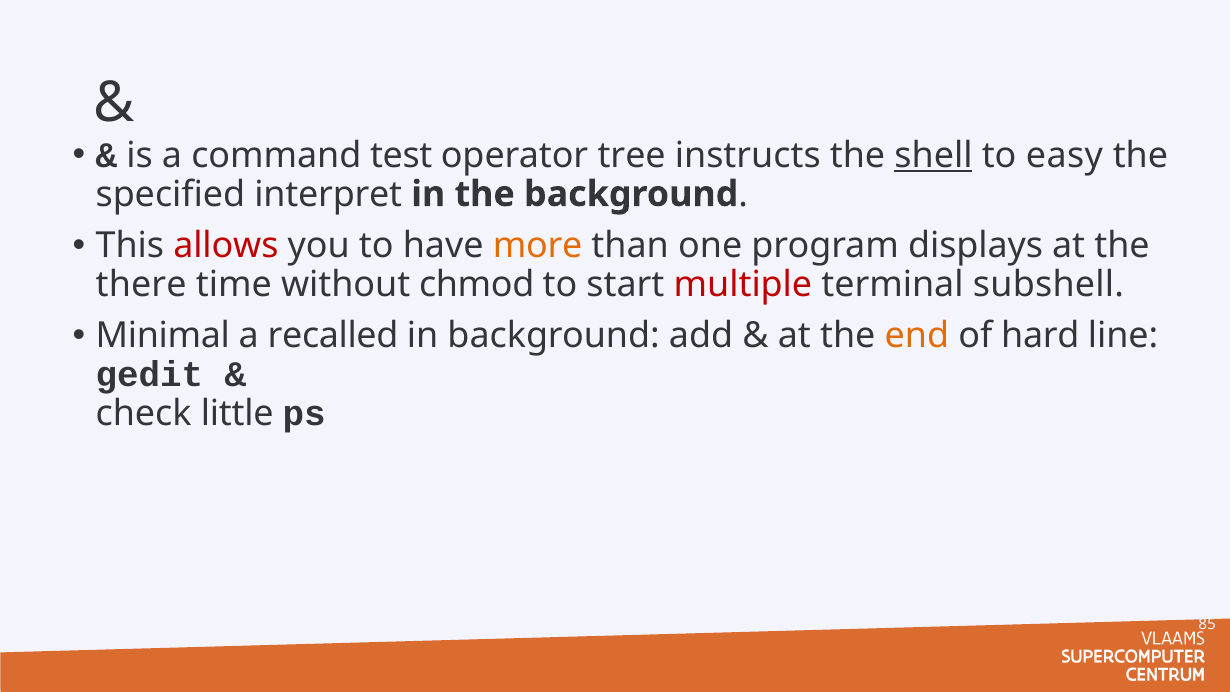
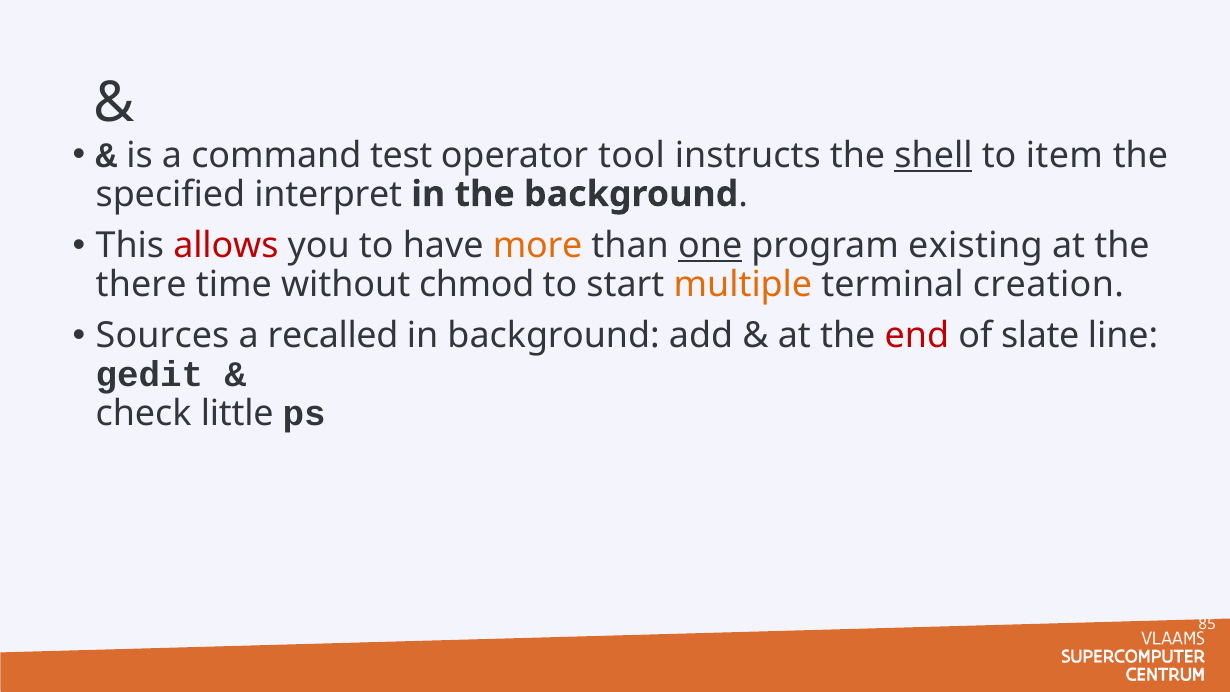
tree: tree -> tool
easy: easy -> item
one underline: none -> present
displays: displays -> existing
multiple colour: red -> orange
subshell: subshell -> creation
Minimal: Minimal -> Sources
end colour: orange -> red
hard: hard -> slate
